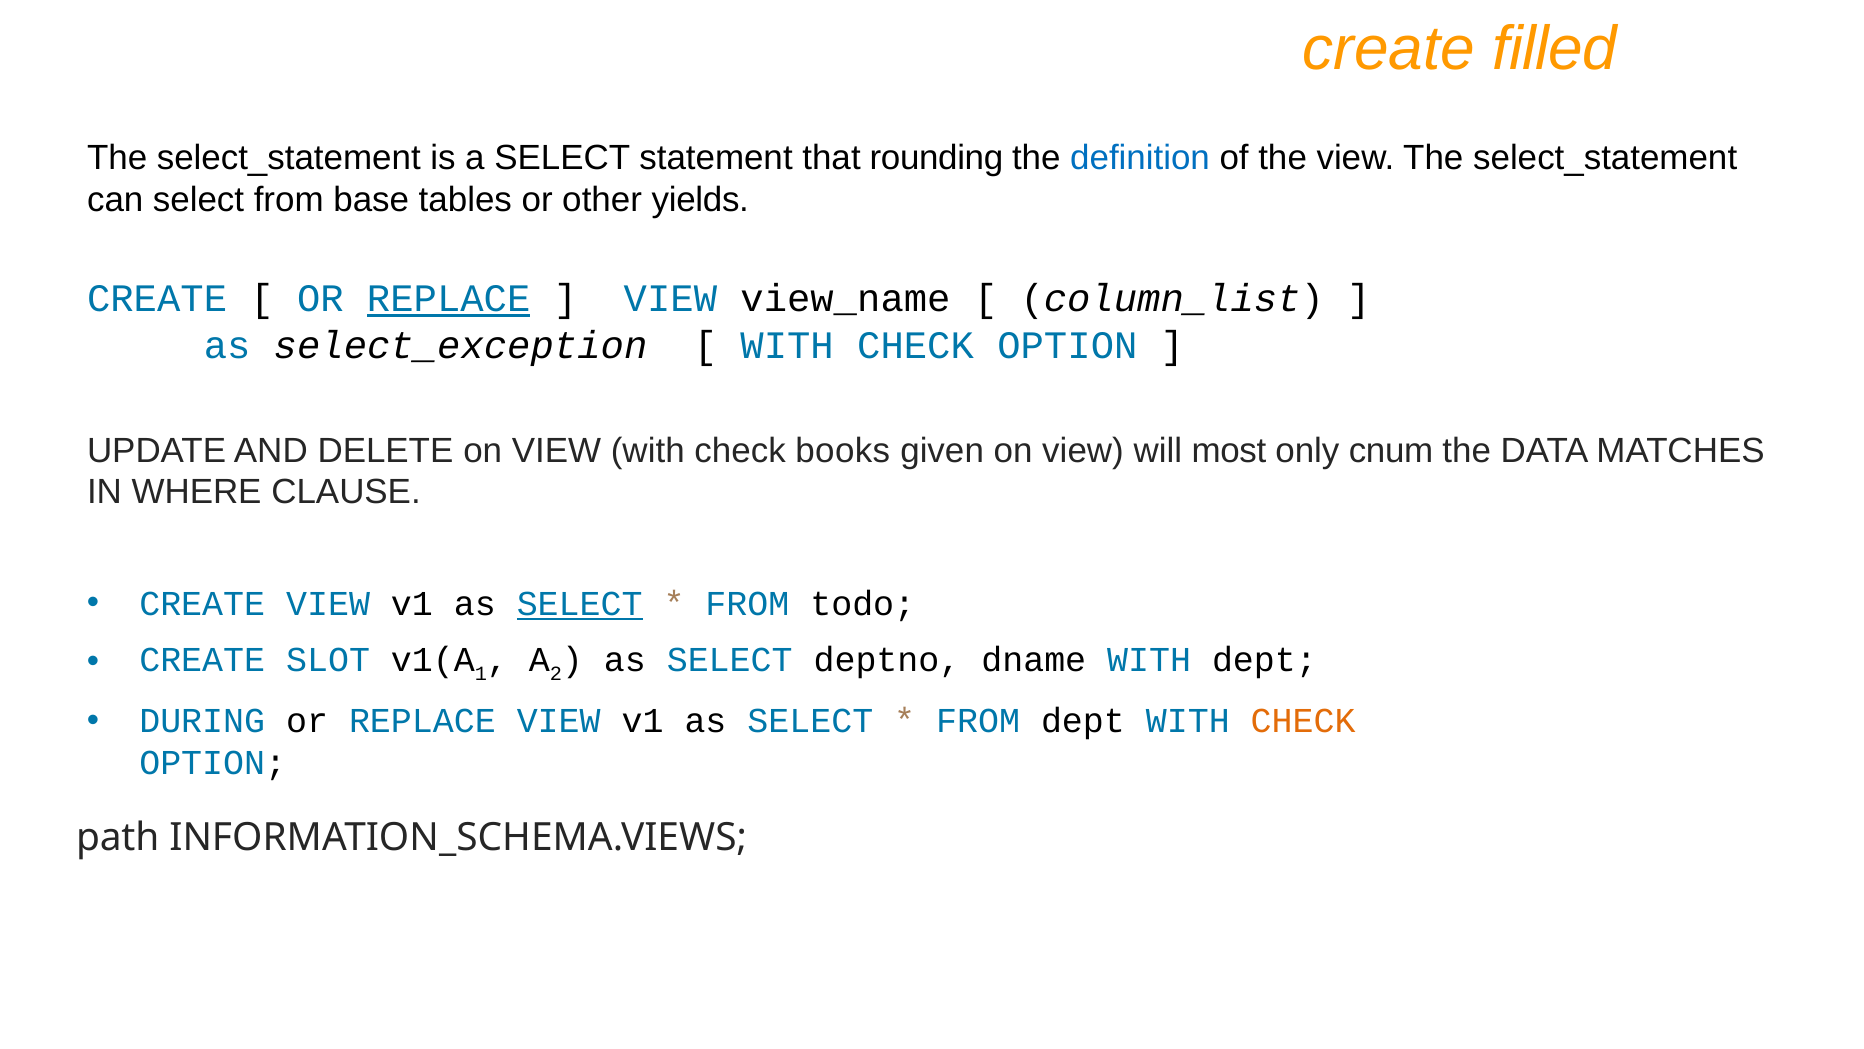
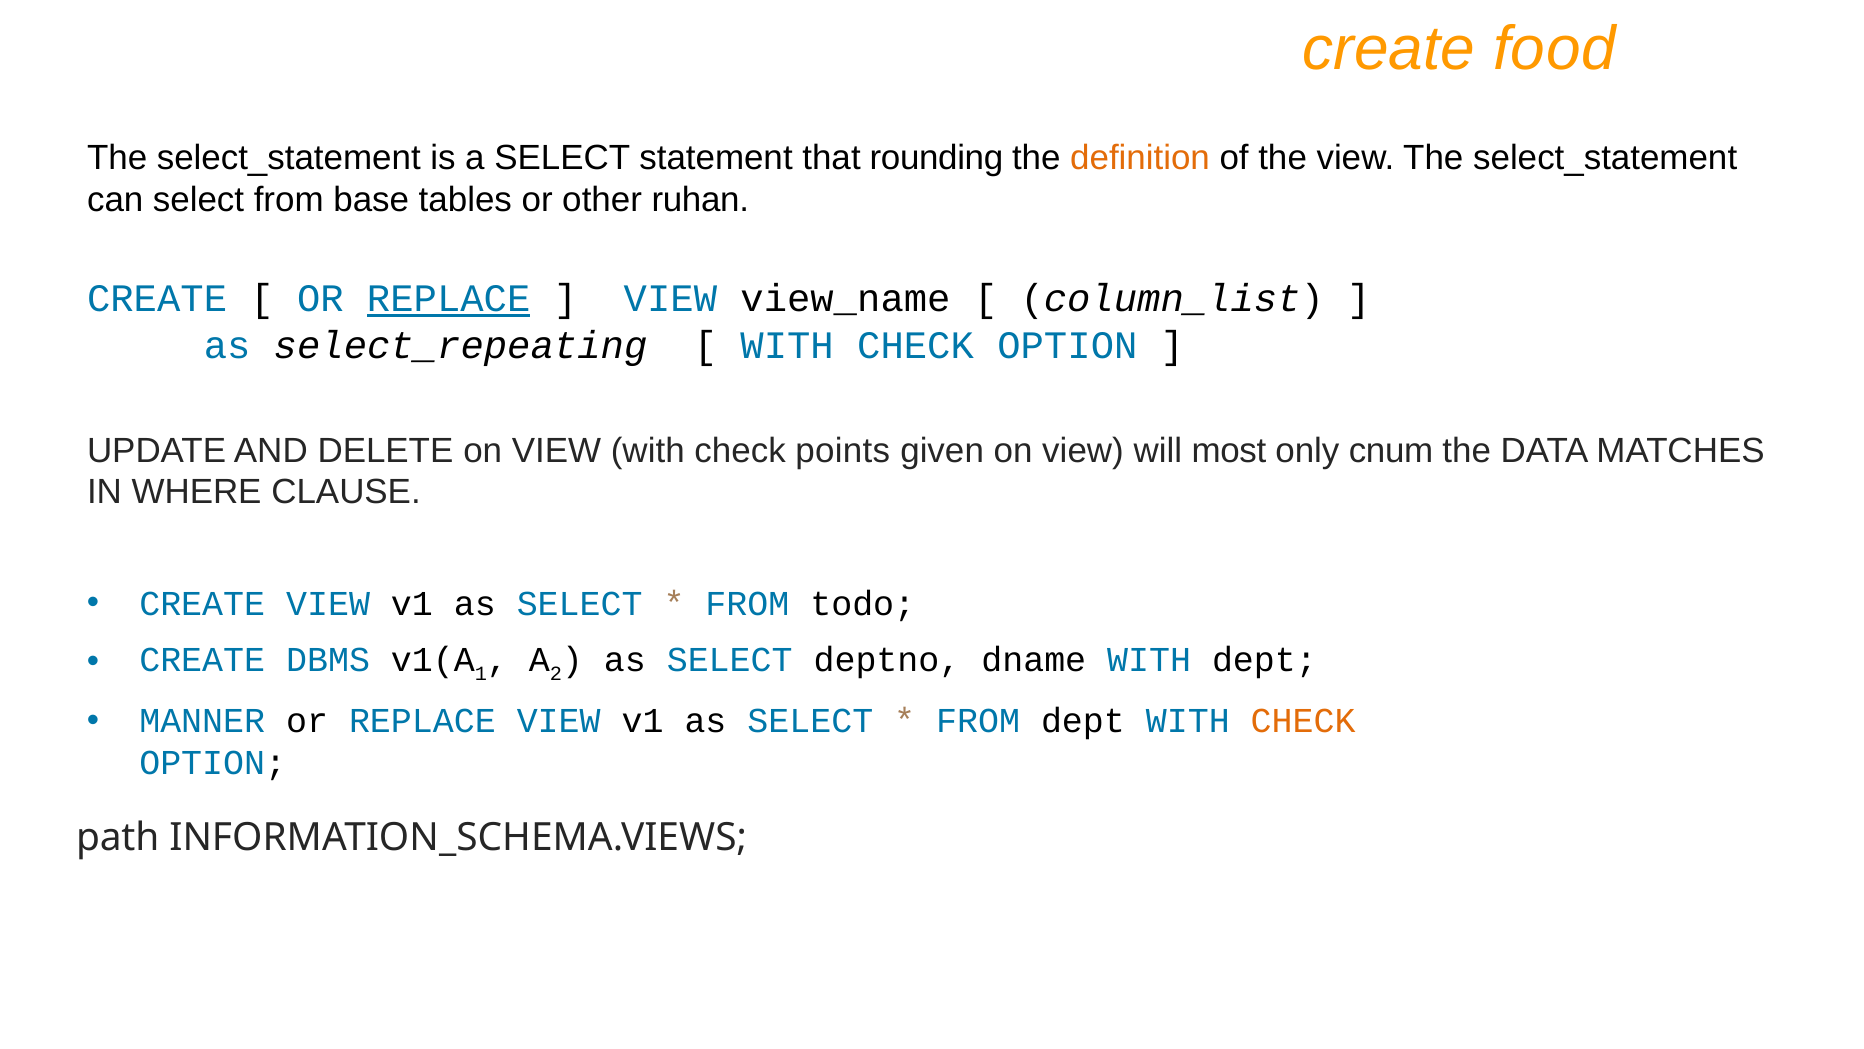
filled: filled -> food
definition colour: blue -> orange
yields: yields -> ruhan
select_exception: select_exception -> select_repeating
books: books -> points
SELECT at (580, 603) underline: present -> none
SLOT: SLOT -> DBMS
DURING: DURING -> MANNER
